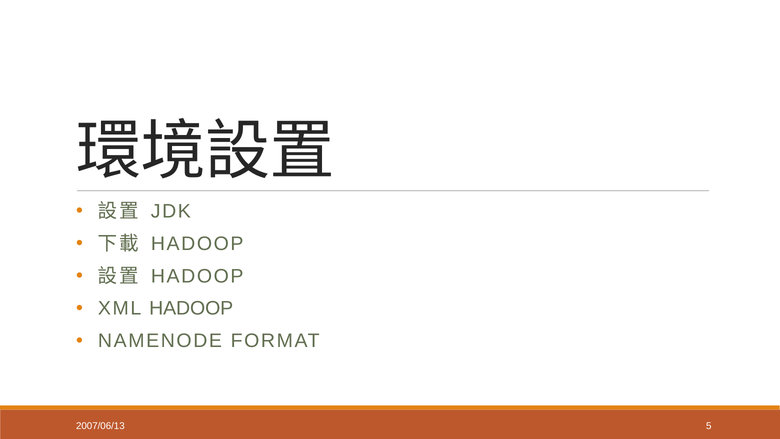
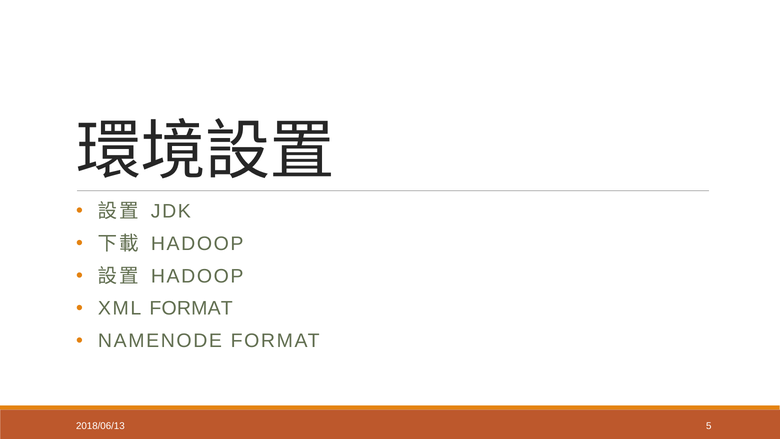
XML HADOOP: HADOOP -> FORMAT
2007/06/13: 2007/06/13 -> 2018/06/13
